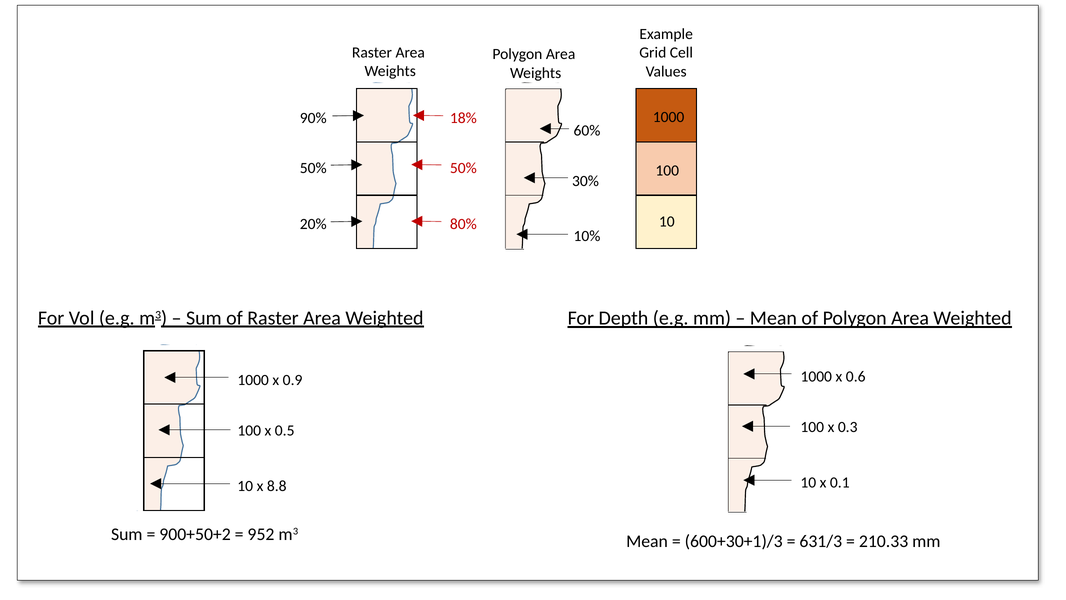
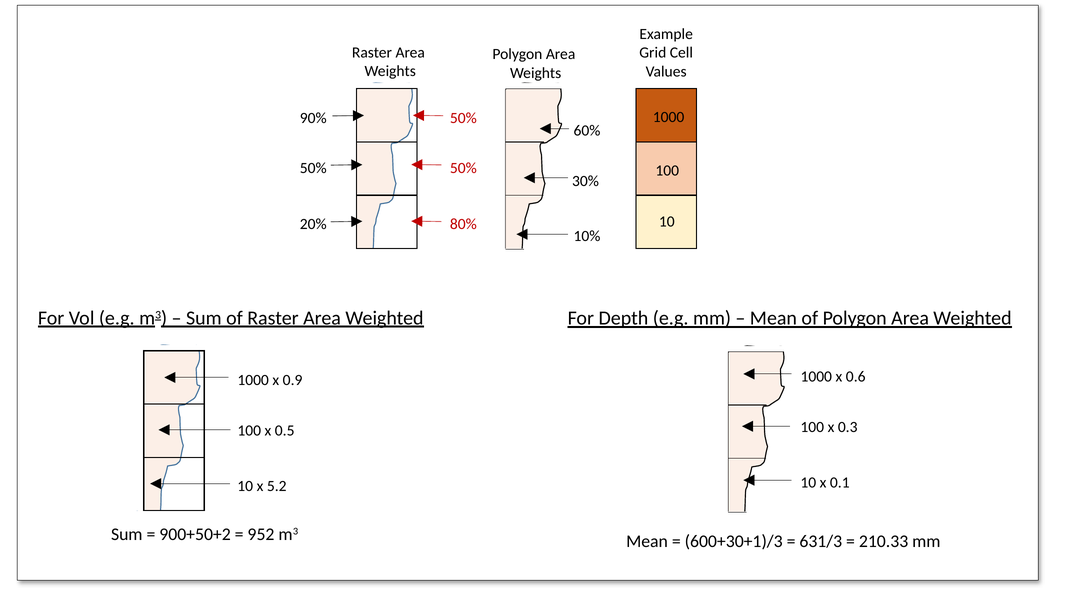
90% 18%: 18% -> 50%
8.8: 8.8 -> 5.2
